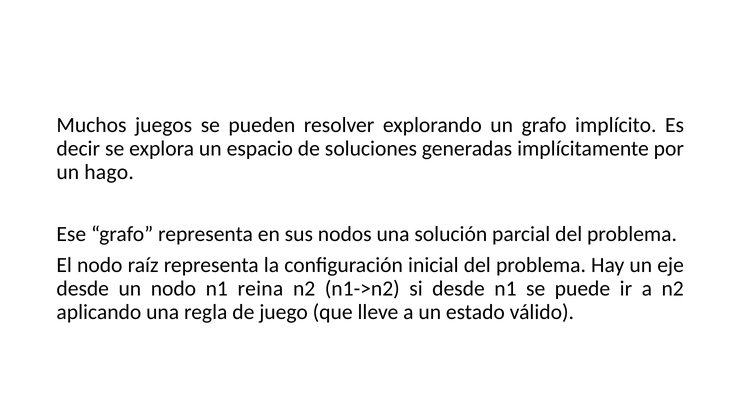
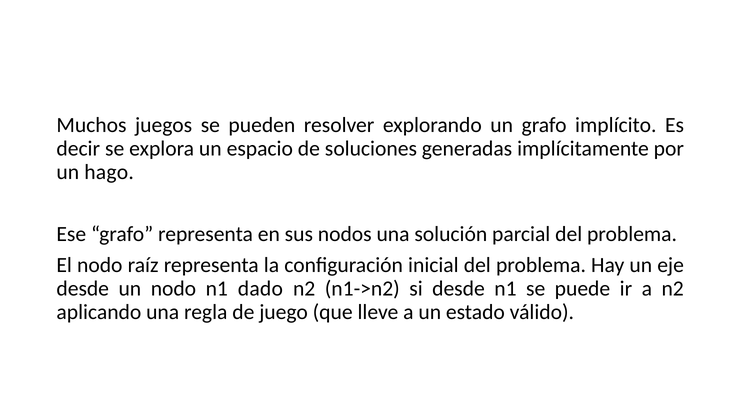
reina: reina -> dado
